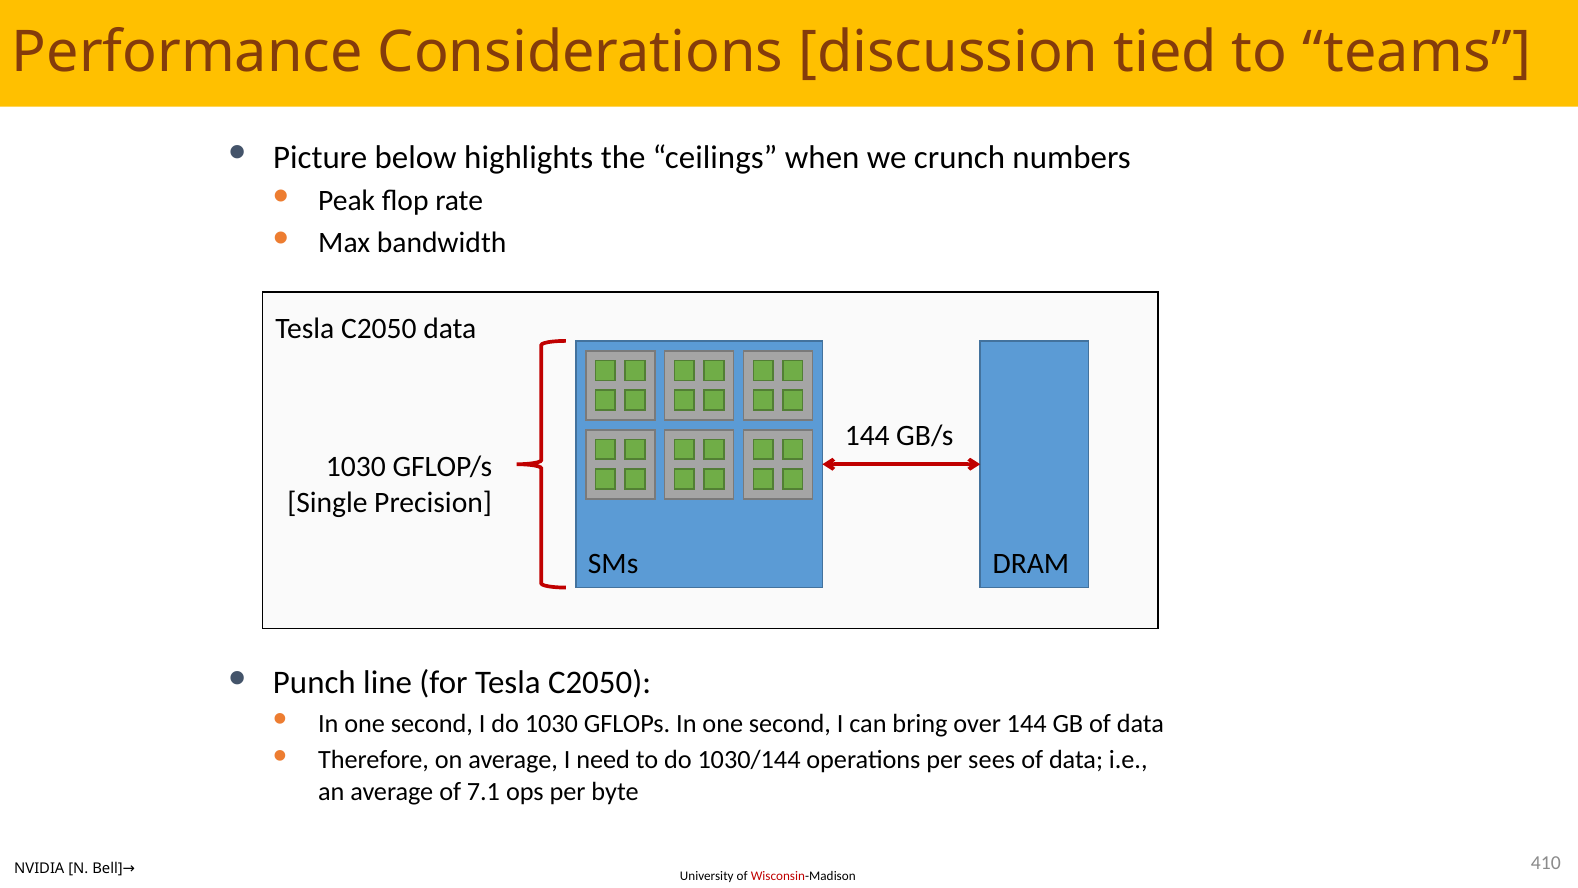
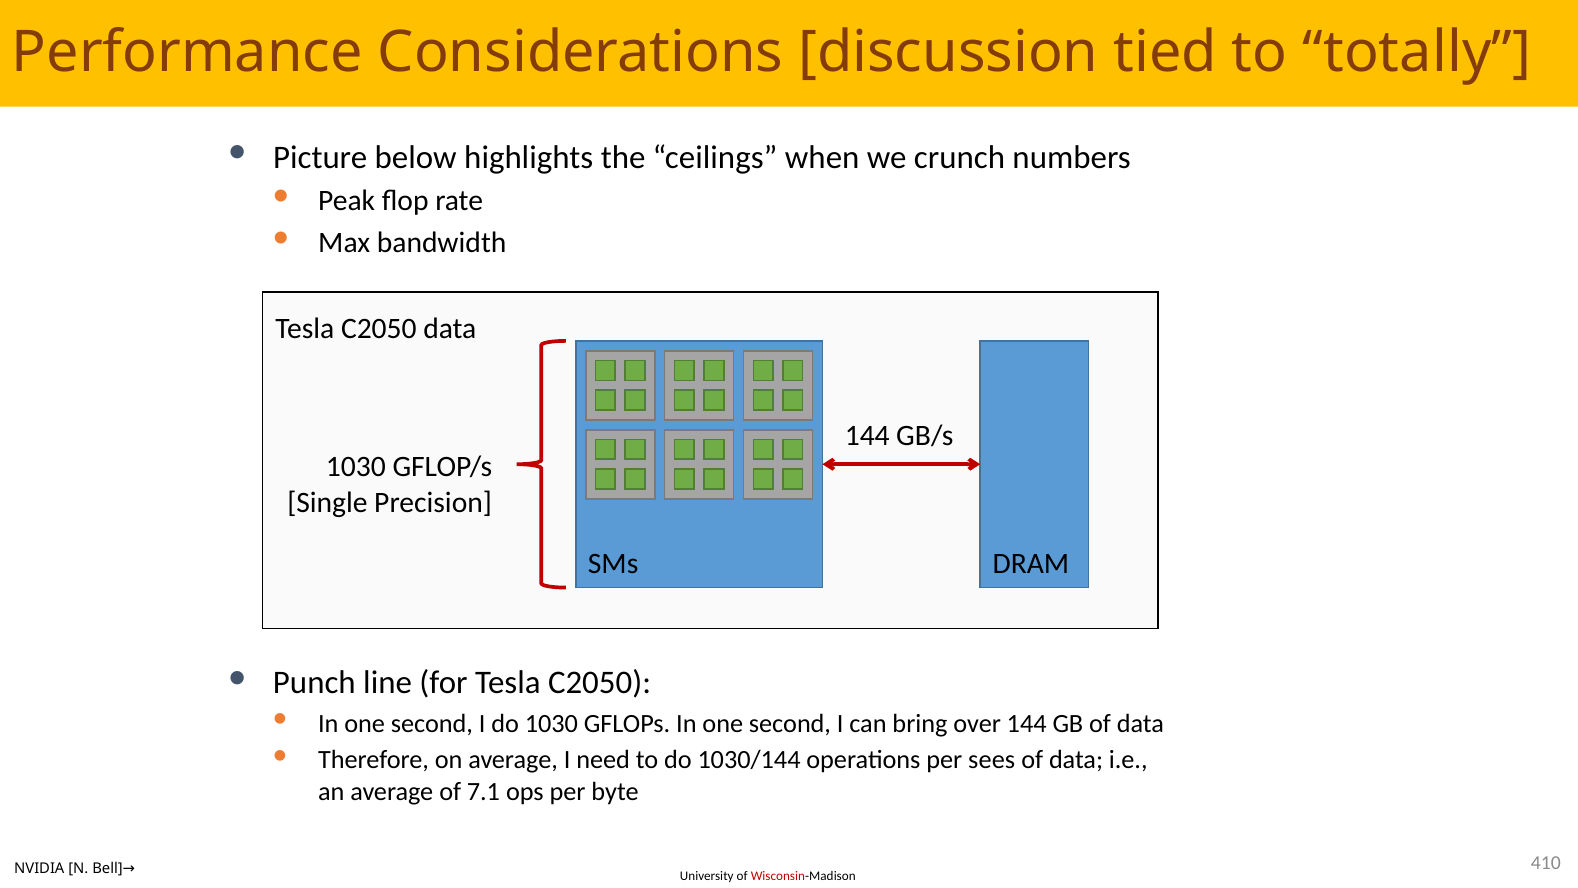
teams: teams -> totally
